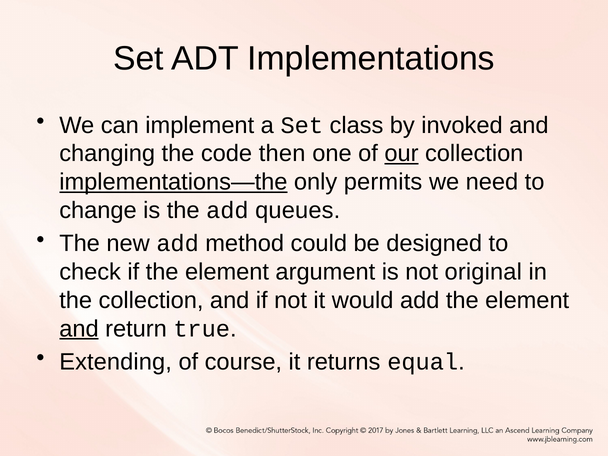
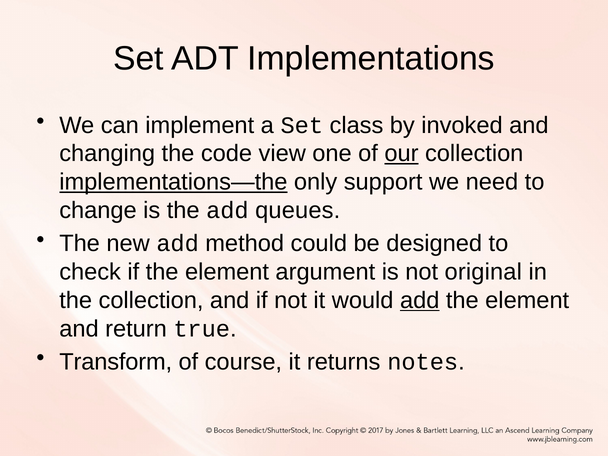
then: then -> view
permits: permits -> support
add at (420, 300) underline: none -> present
and at (79, 329) underline: present -> none
Extending: Extending -> Transform
equal: equal -> notes
